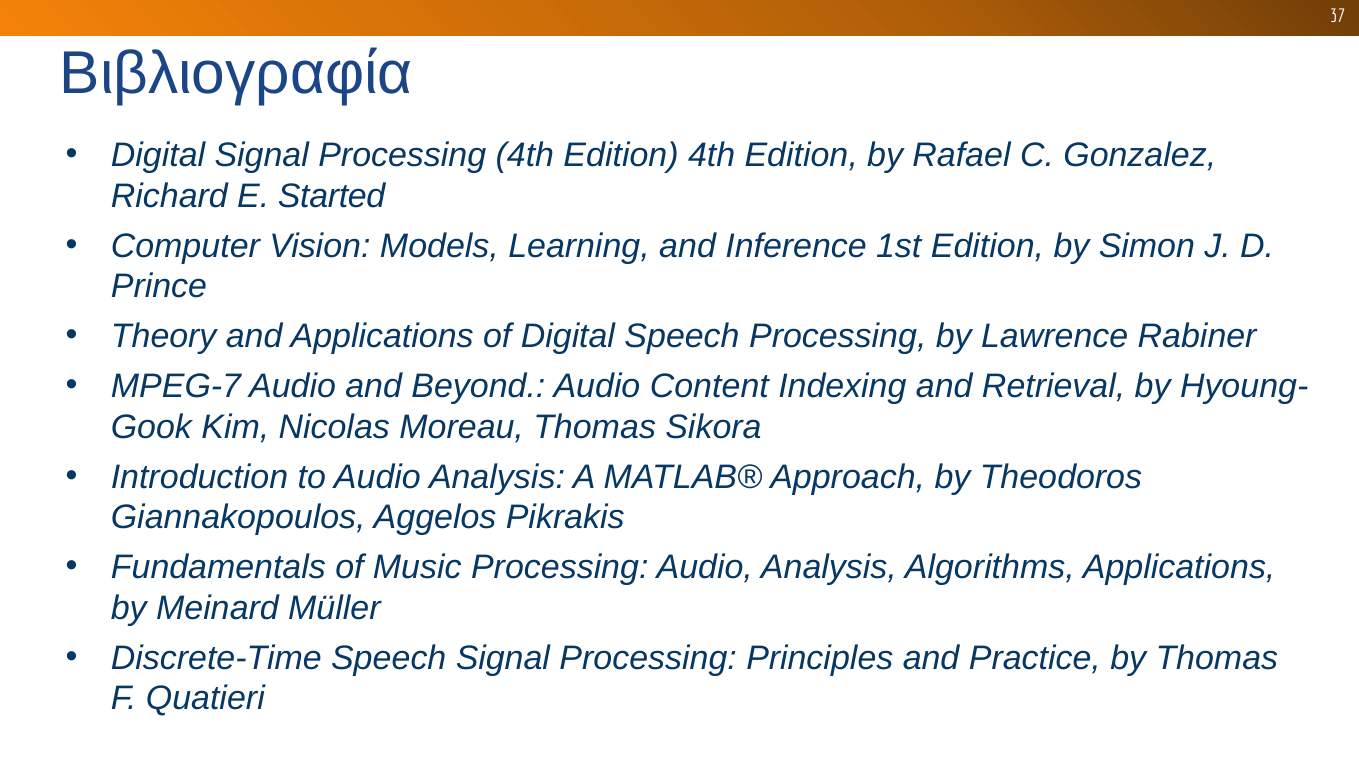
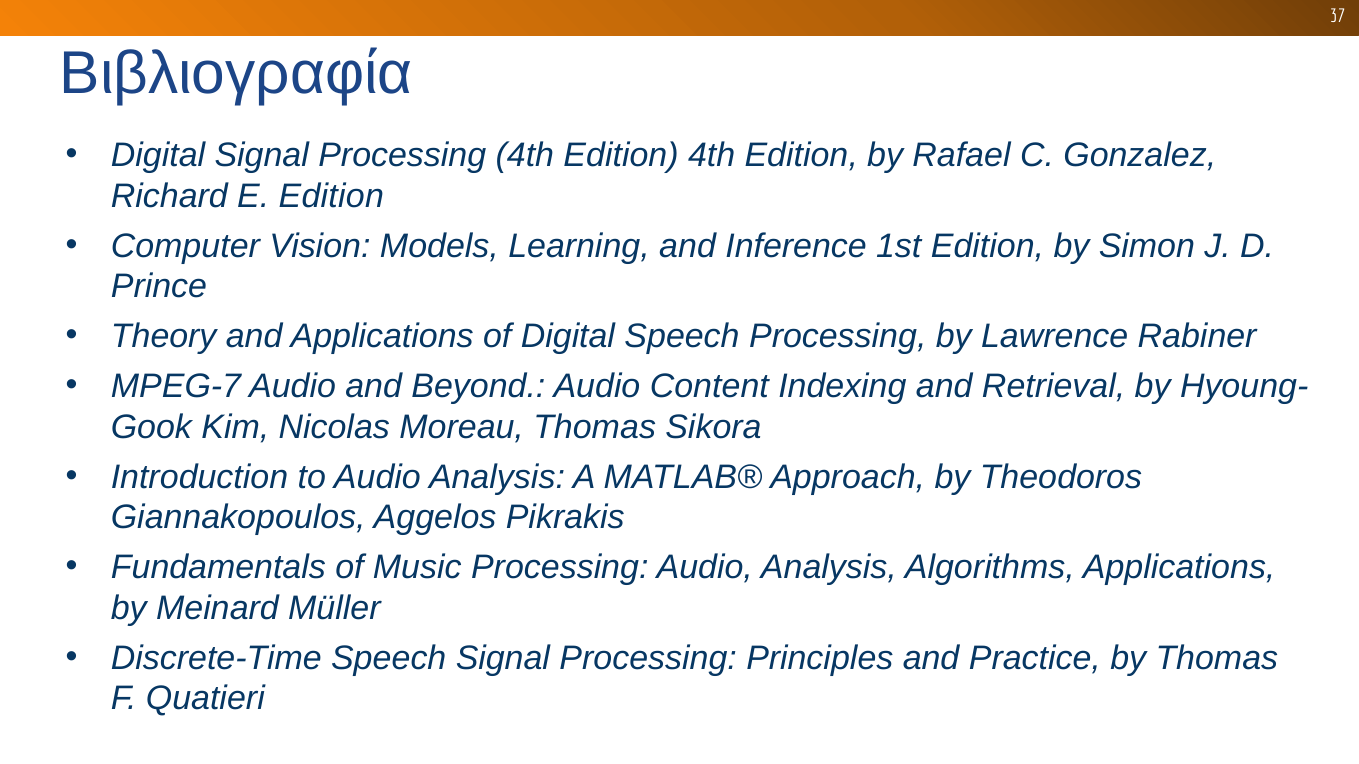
E Started: Started -> Edition
